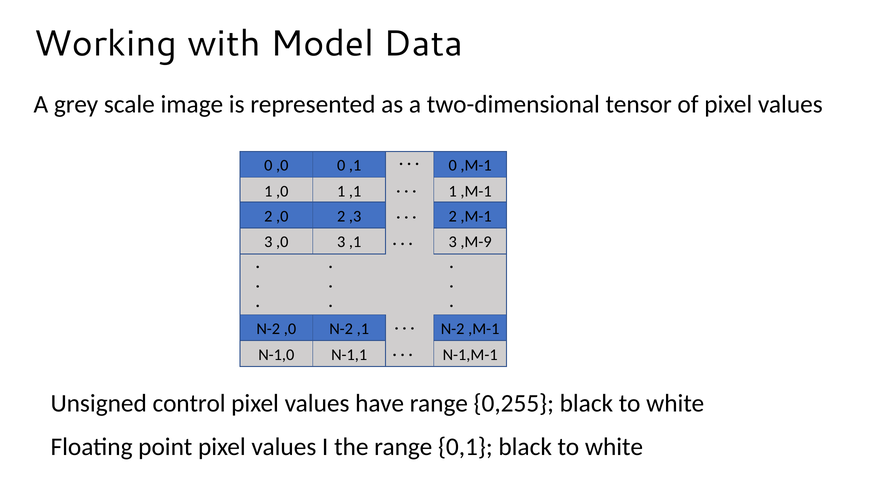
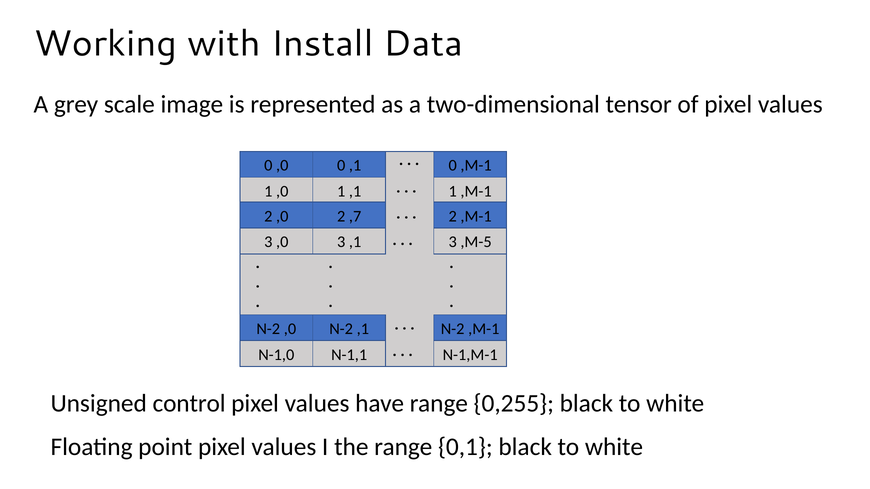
Model: Model -> Install
,3: ,3 -> ,7
,M-9: ,M-9 -> ,M-5
